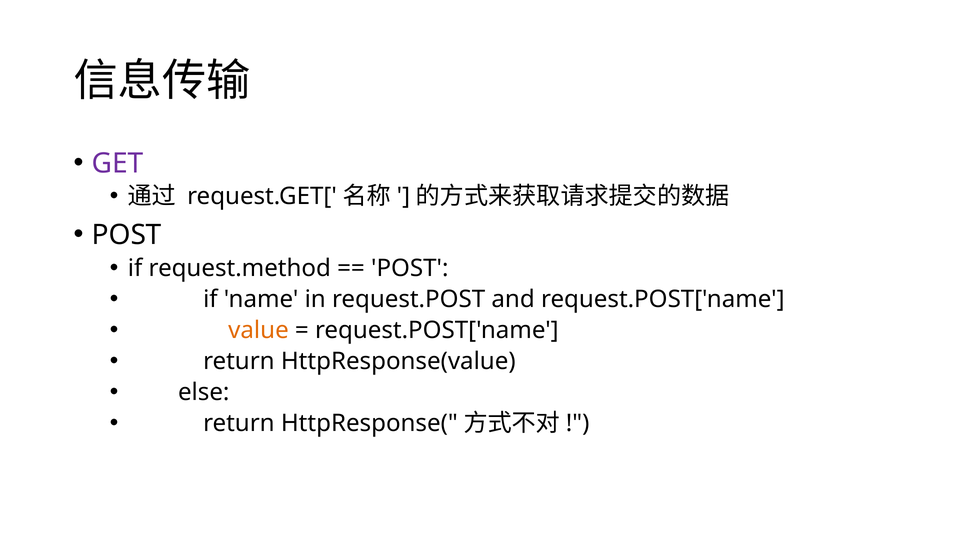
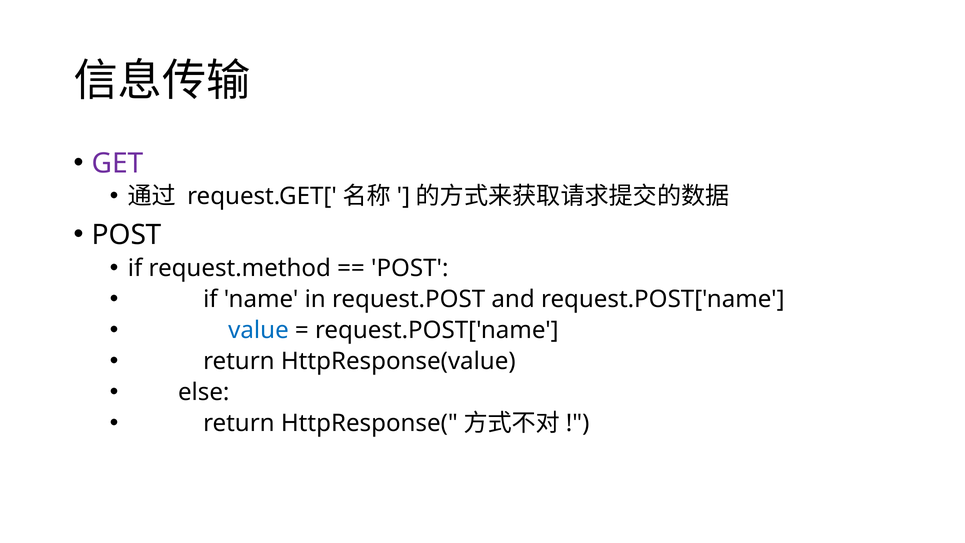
value colour: orange -> blue
